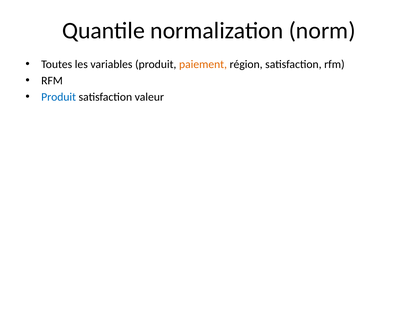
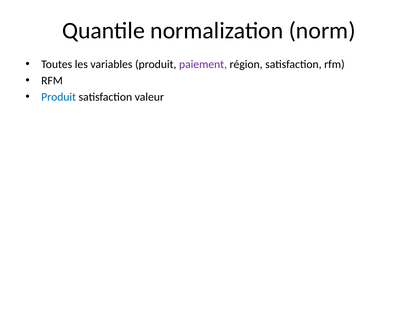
paiement colour: orange -> purple
